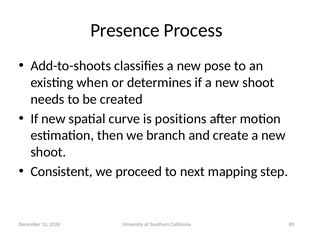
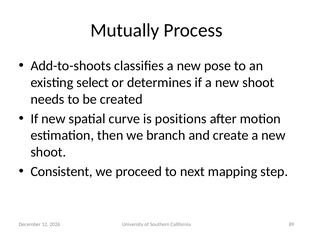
Presence: Presence -> Mutually
when: when -> select
